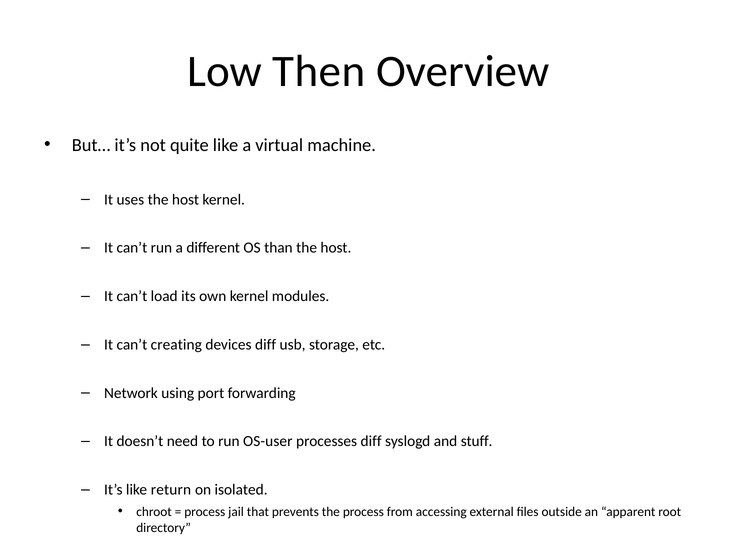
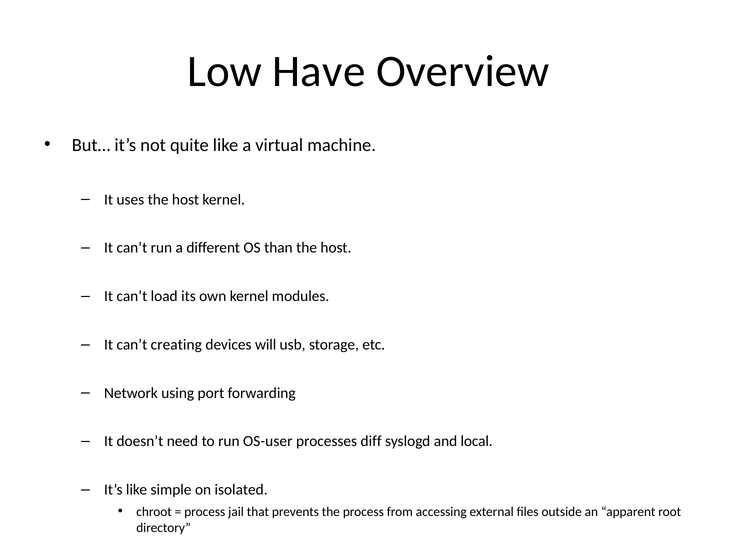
Then: Then -> Have
devices diff: diff -> will
stuff: stuff -> local
return: return -> simple
